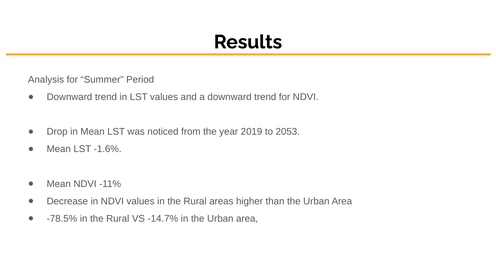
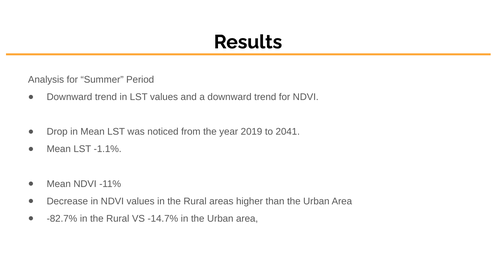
2053: 2053 -> 2041
-1.6%: -1.6% -> -1.1%
-78.5%: -78.5% -> -82.7%
